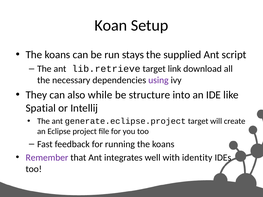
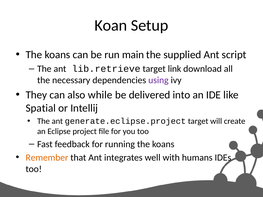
stays: stays -> main
structure: structure -> delivered
Remember colour: purple -> orange
identity: identity -> humans
